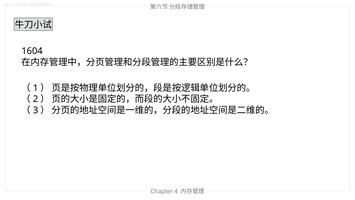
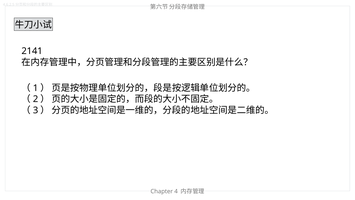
1604: 1604 -> 2141
